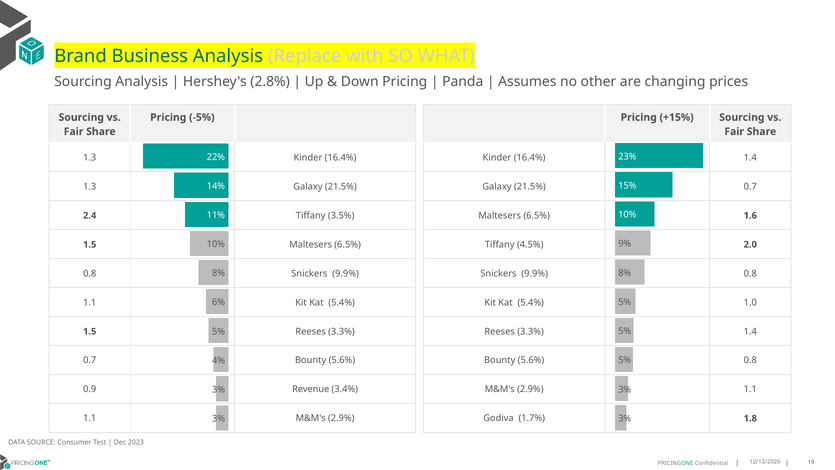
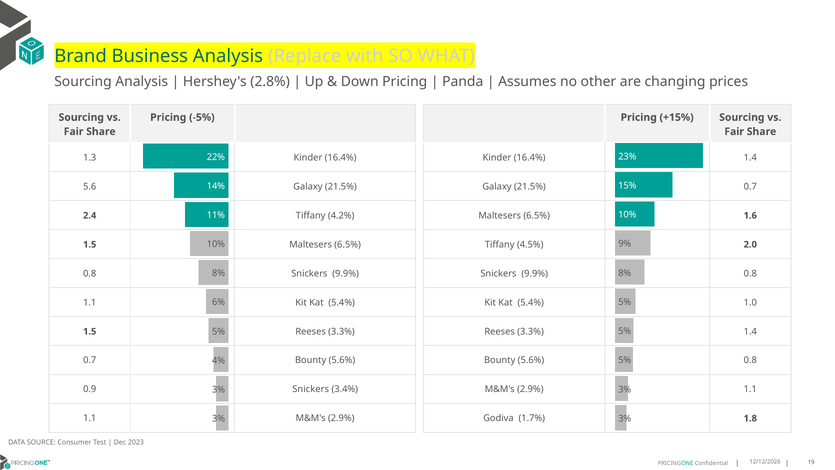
1.3 at (90, 186): 1.3 -> 5.6
3.5%: 3.5% -> 4.2%
0.9 Revenue: Revenue -> Snickers
